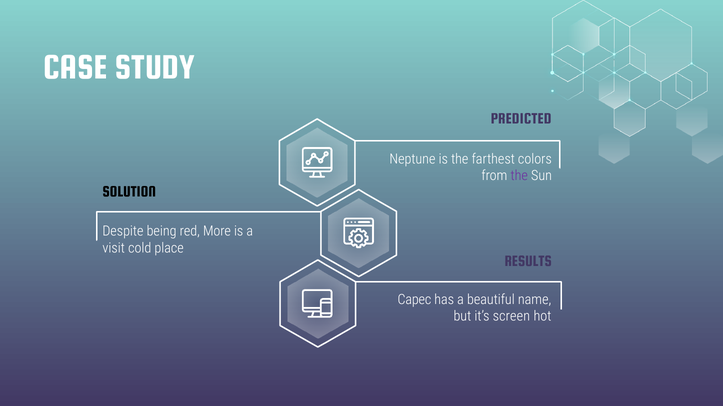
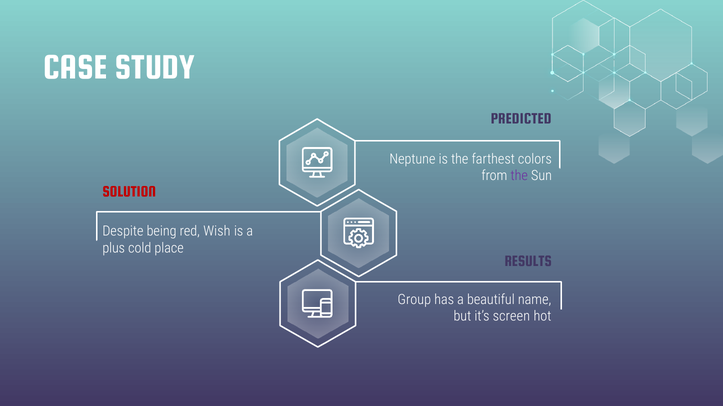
SOLUTION colour: black -> red
More: More -> Wish
visit: visit -> plus
Capec: Capec -> Group
